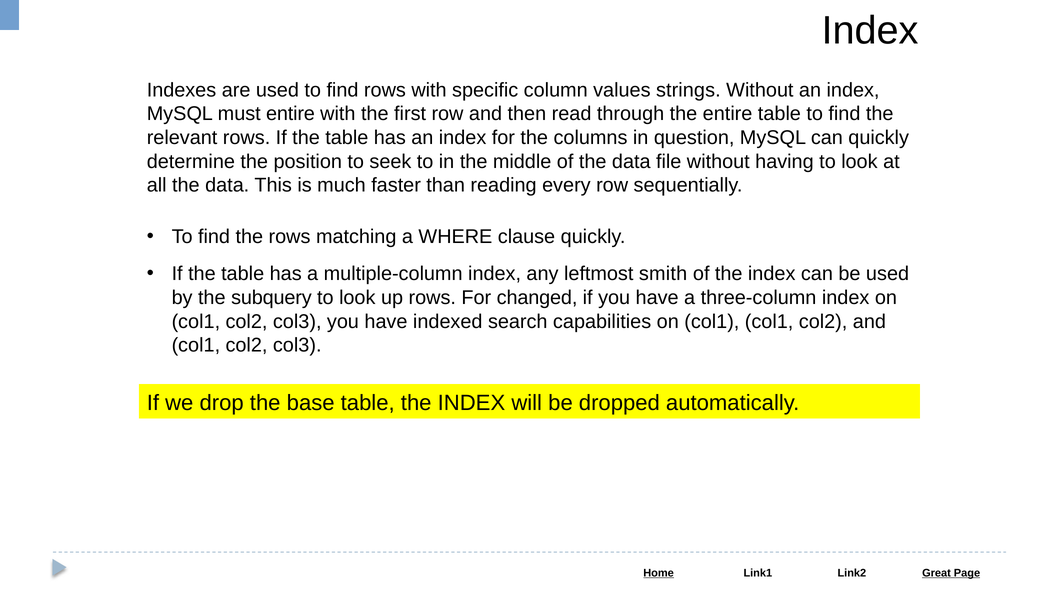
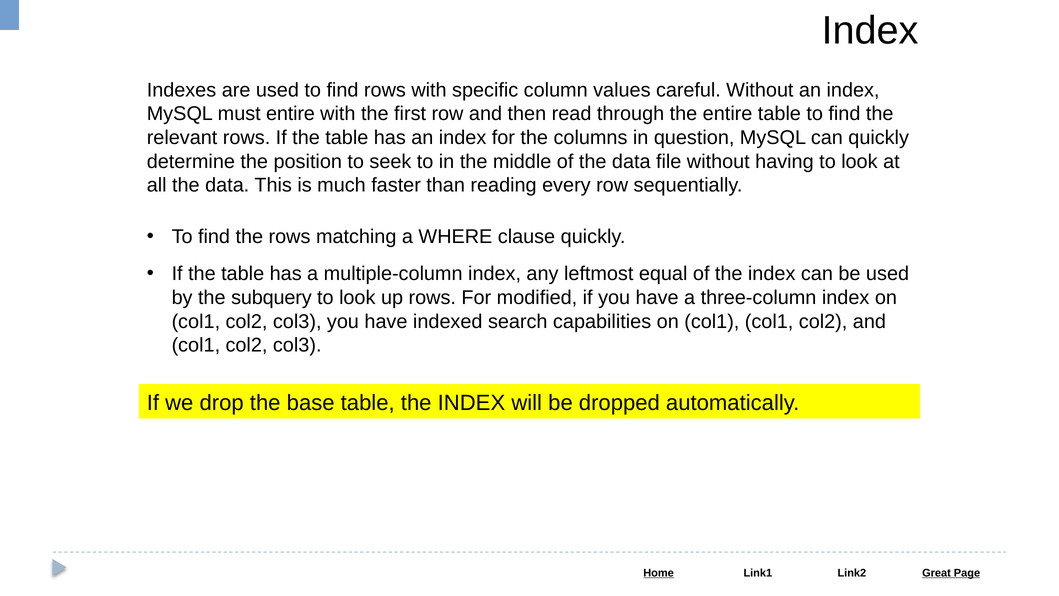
strings: strings -> careful
smith: smith -> equal
changed: changed -> modified
